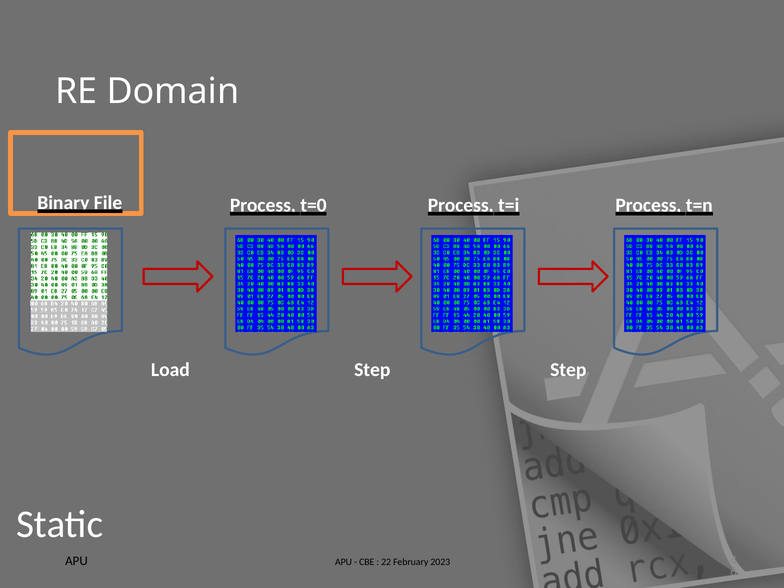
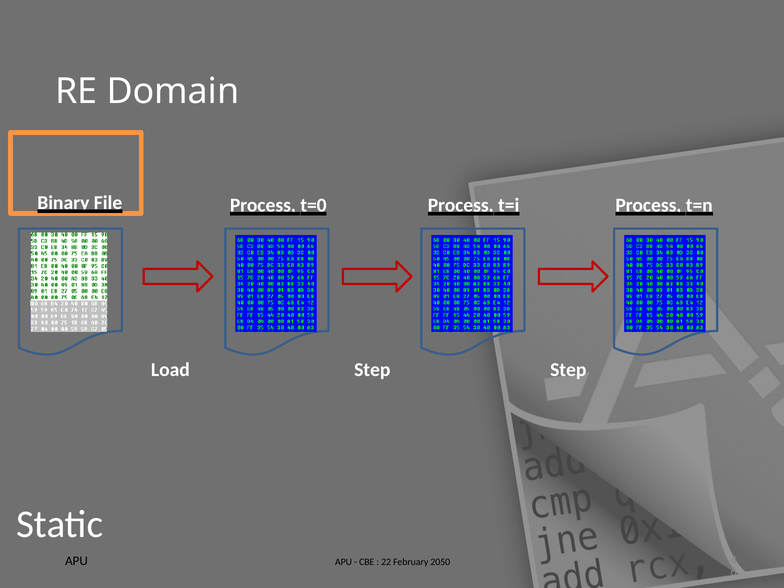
2023: 2023 -> 2050
